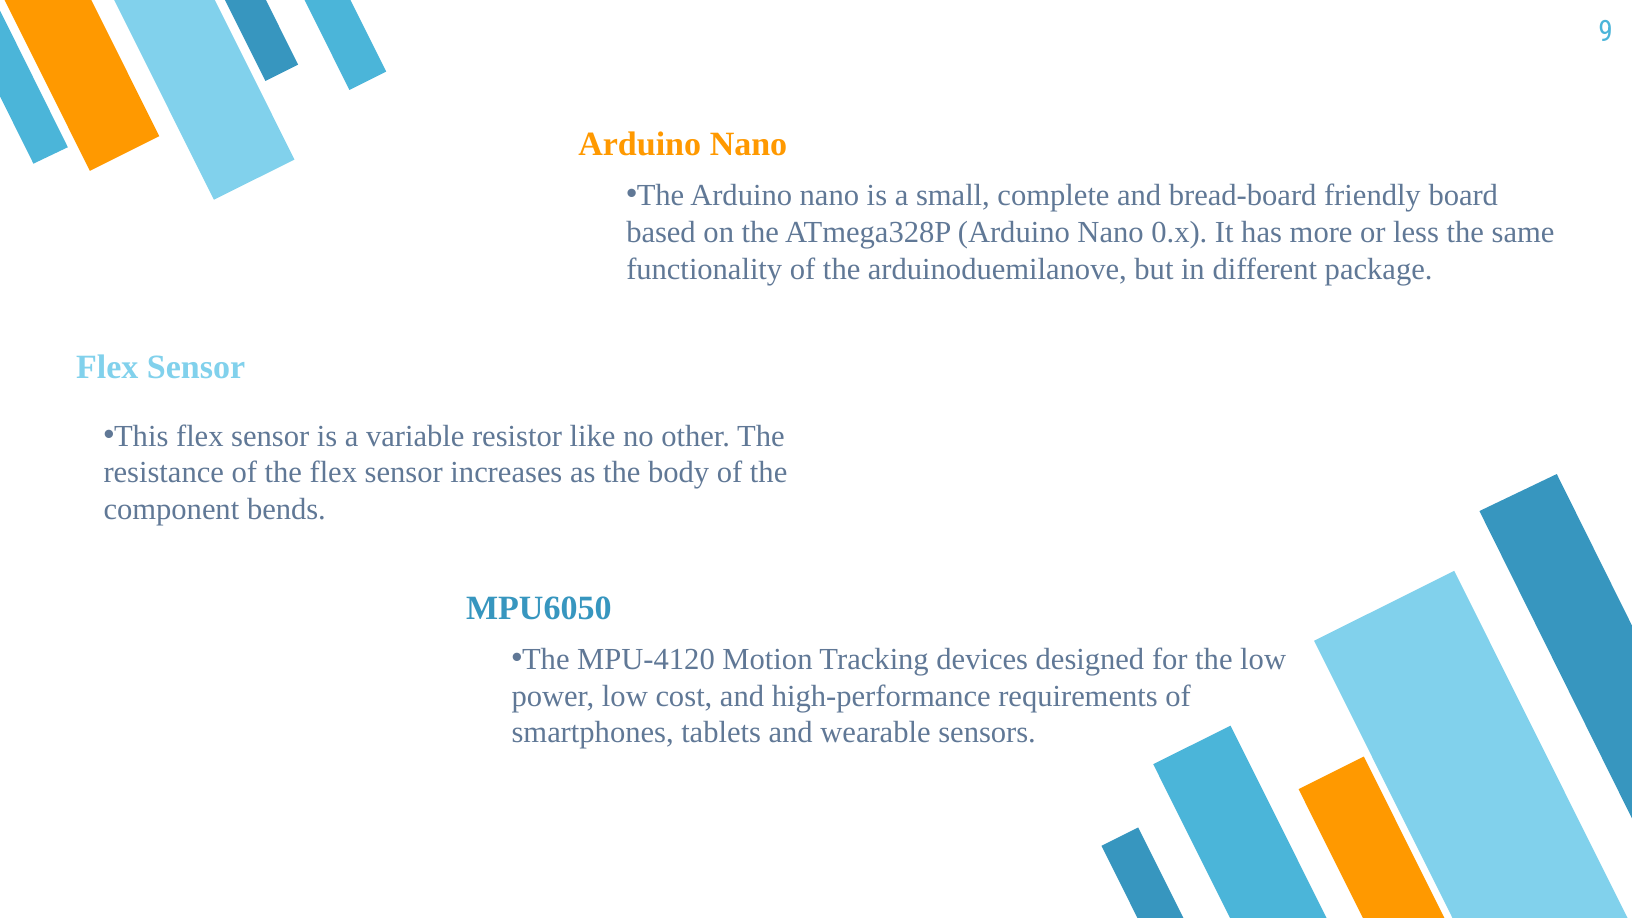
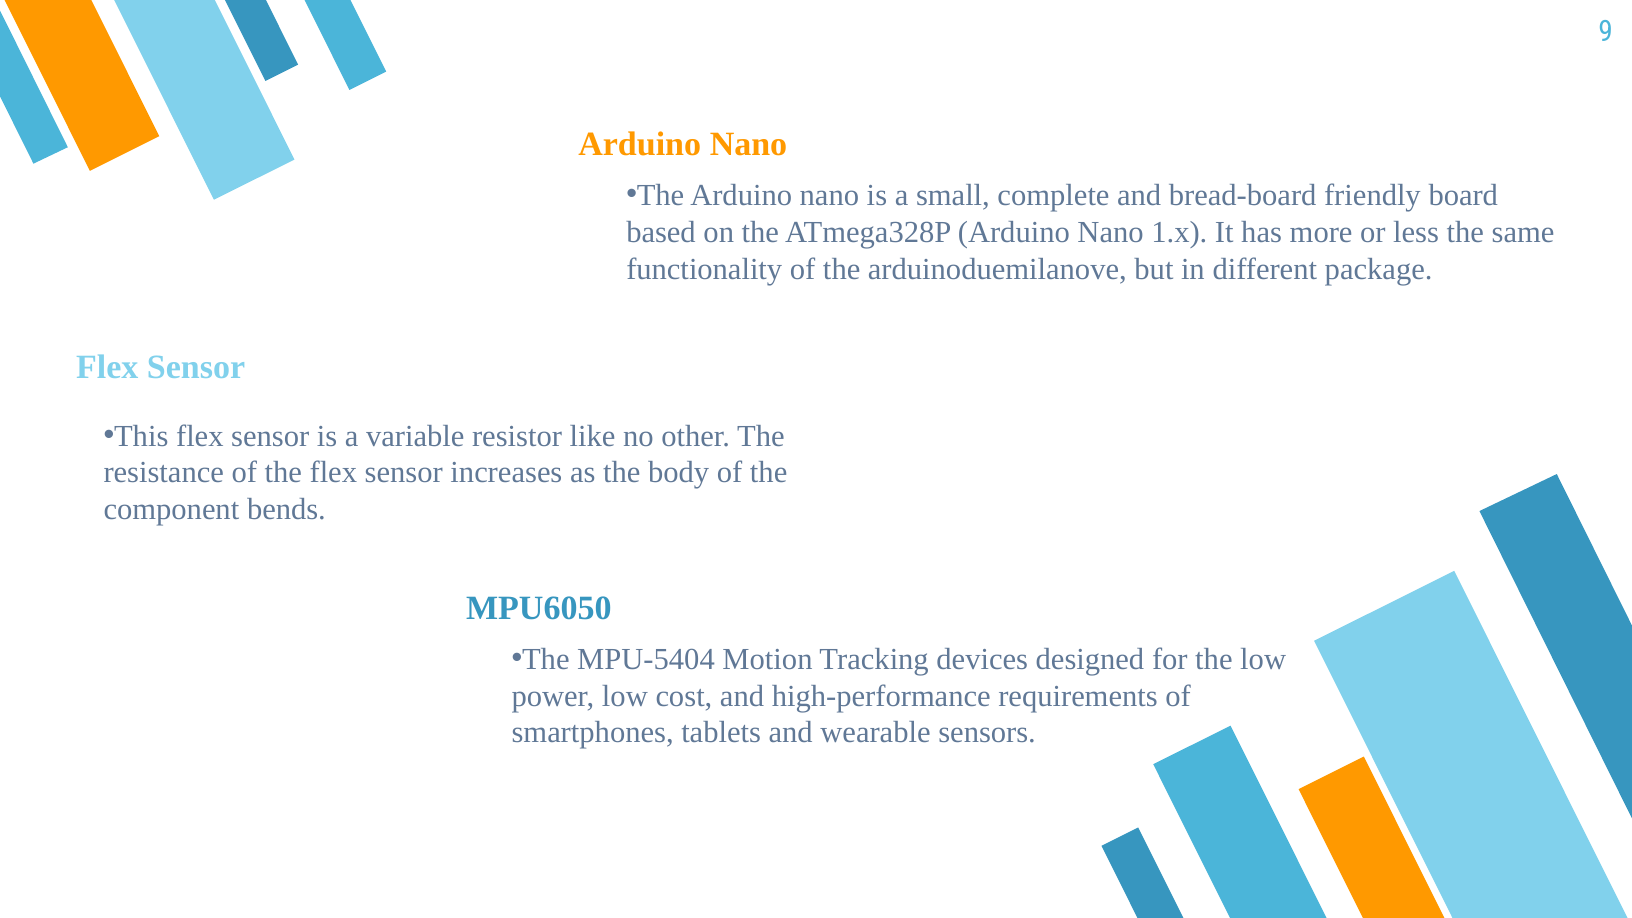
0.x: 0.x -> 1.x
MPU-4120: MPU-4120 -> MPU-5404
